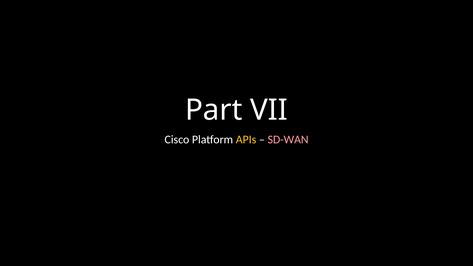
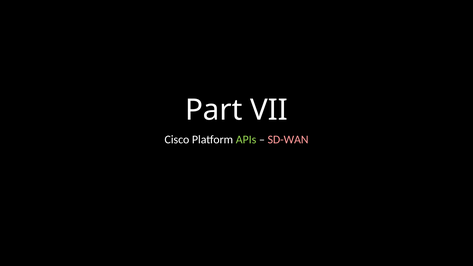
APIs colour: yellow -> light green
